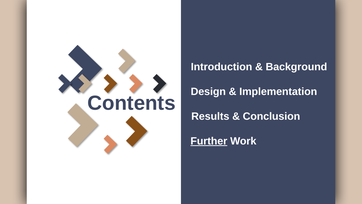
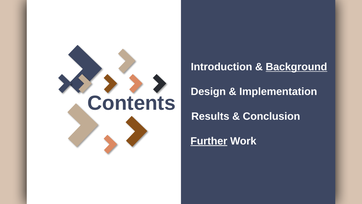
Background underline: none -> present
